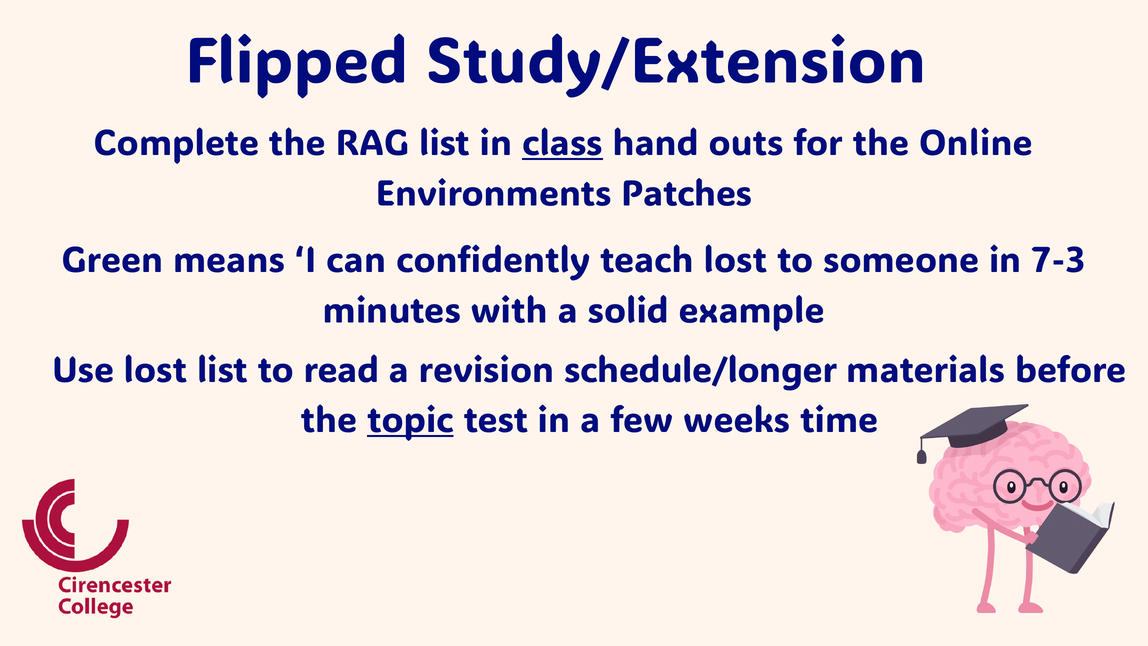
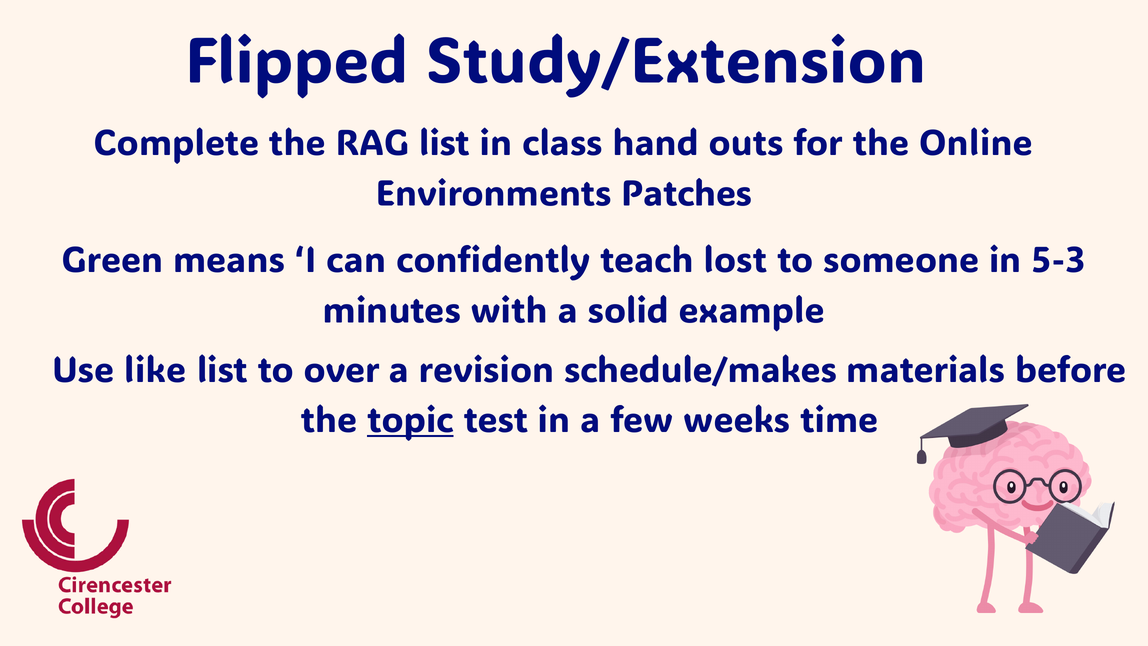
class underline: present -> none
7-3: 7-3 -> 5-3
Use lost: lost -> like
read: read -> over
schedule/longer: schedule/longer -> schedule/makes
